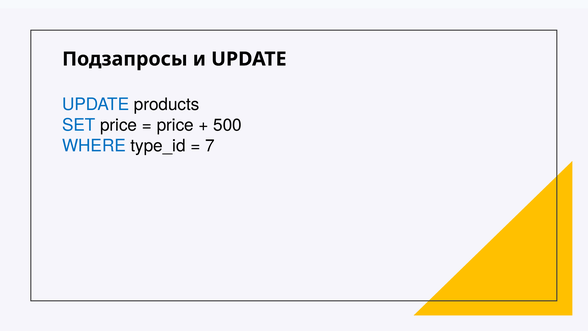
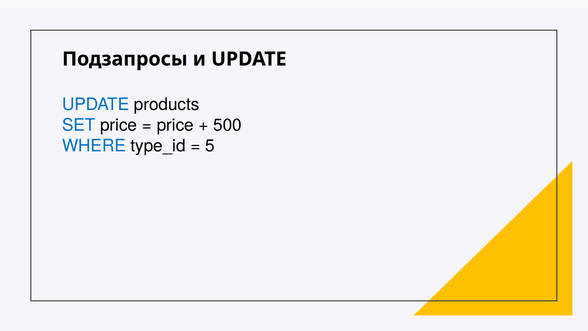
7: 7 -> 5
